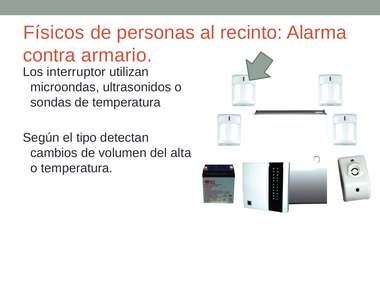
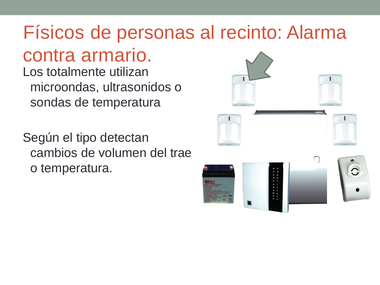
interruptor: interruptor -> totalmente
alta: alta -> trae
